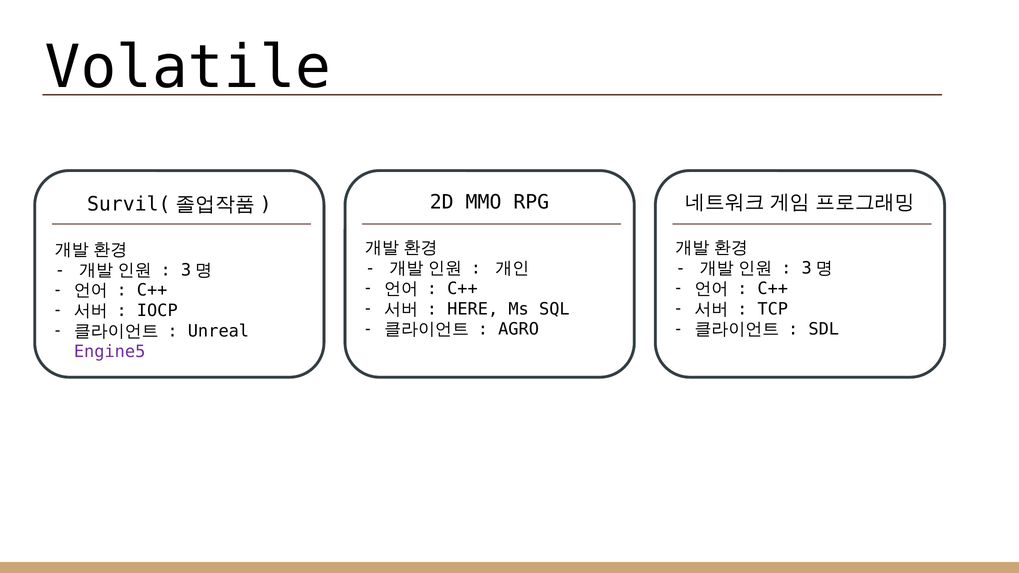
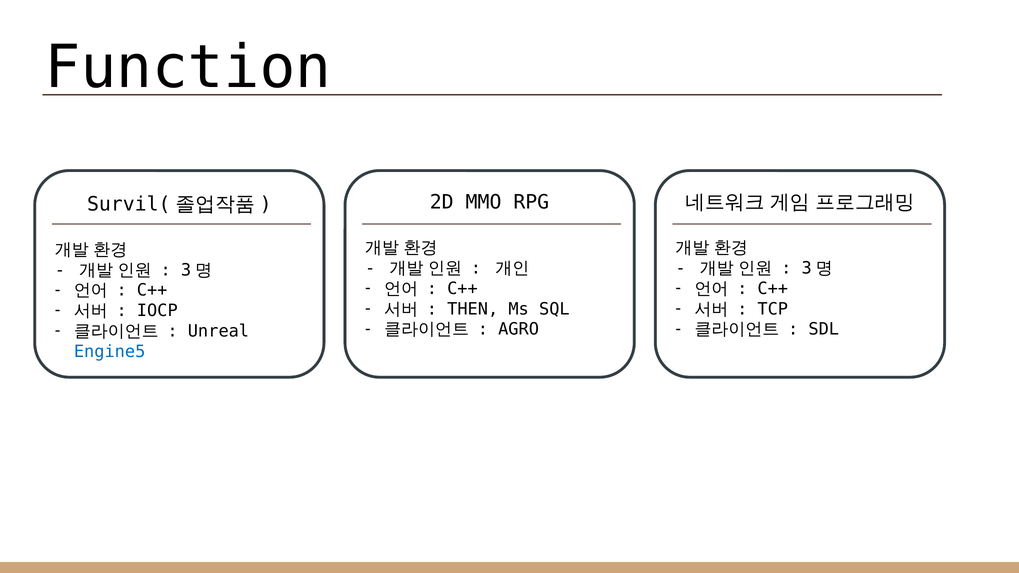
Volatile: Volatile -> Function
HERE: HERE -> THEN
Engine5 colour: purple -> blue
